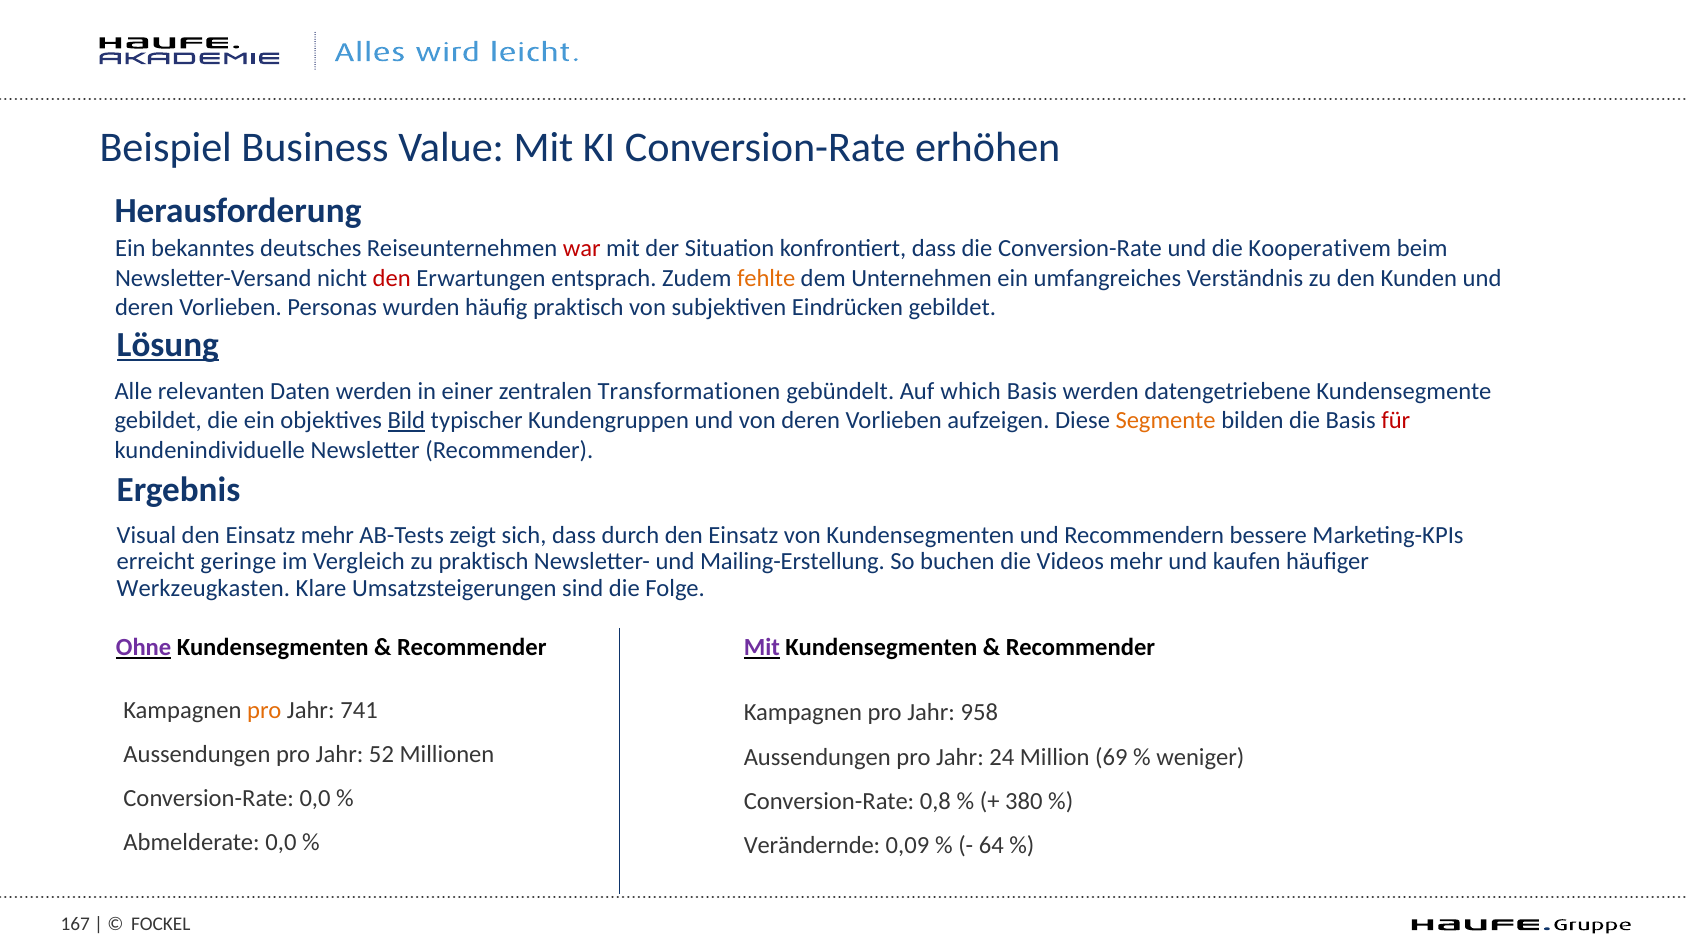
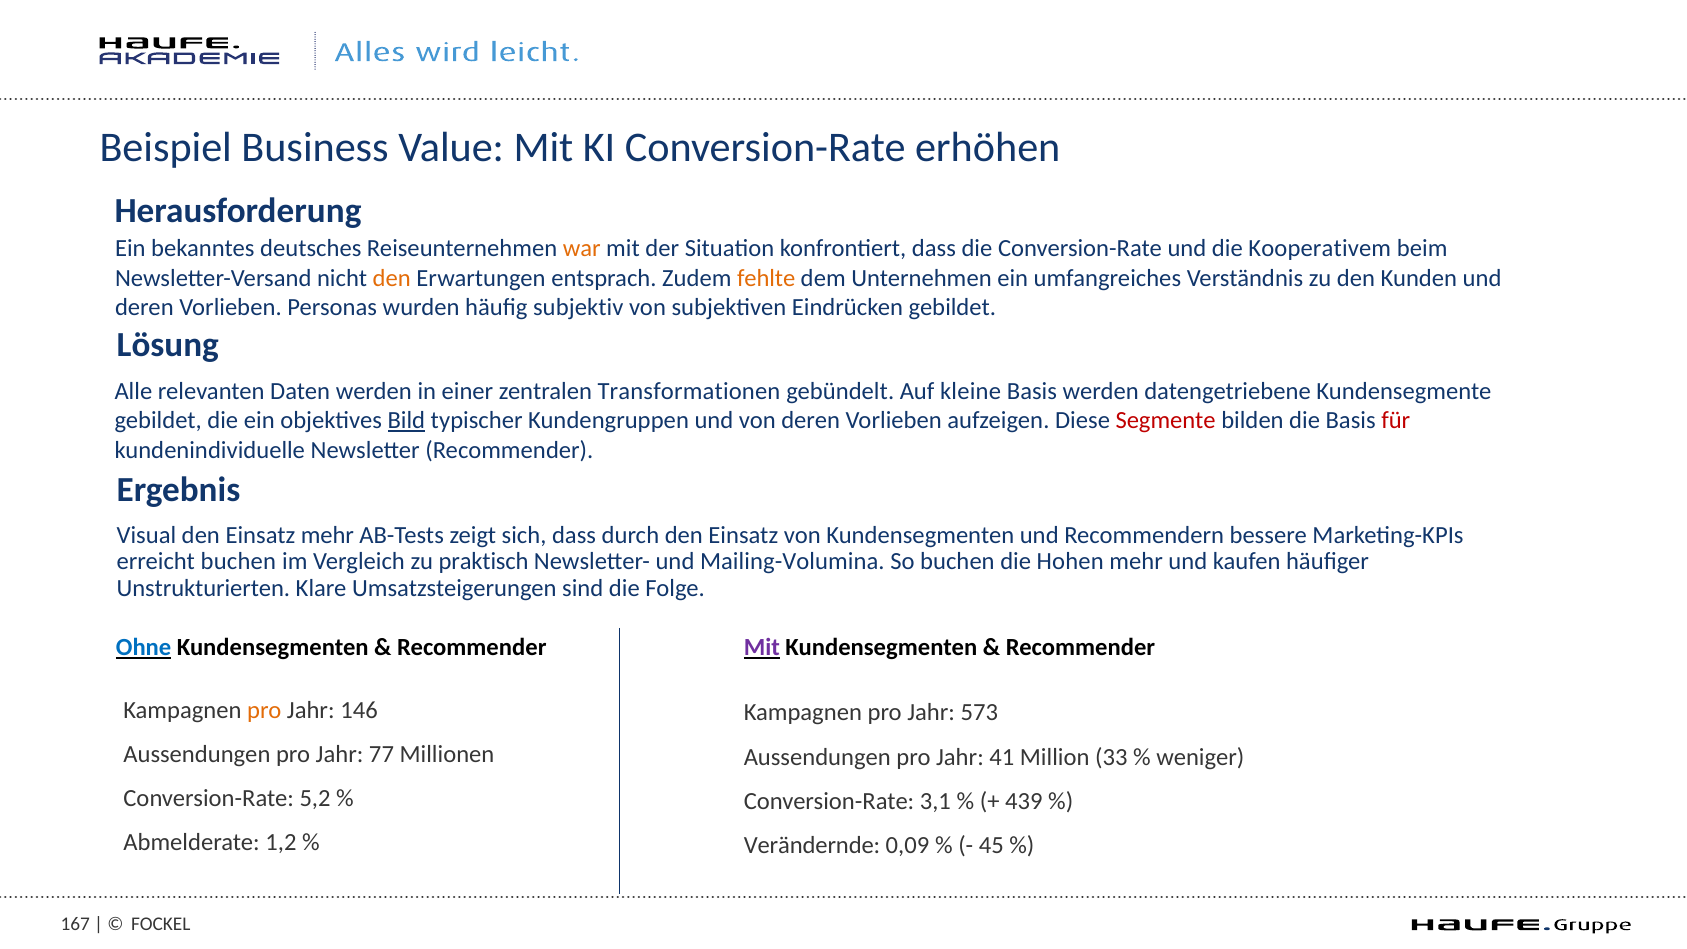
war colour: red -> orange
den at (392, 278) colour: red -> orange
häufig praktisch: praktisch -> subjektiv
Lösung underline: present -> none
which: which -> kleine
Segmente colour: orange -> red
erreicht geringe: geringe -> buchen
Mailing-Erstellung: Mailing-Erstellung -> Mailing-Volumina
Videos: Videos -> Hohen
Werkzeugkasten: Werkzeugkasten -> Unstrukturierten
Ohne colour: purple -> blue
741: 741 -> 146
958: 958 -> 573
52: 52 -> 77
24: 24 -> 41
69: 69 -> 33
Conversion-Rate 0,0: 0,0 -> 5,2
0,8: 0,8 -> 3,1
380: 380 -> 439
Abmelderate 0,0: 0,0 -> 1,2
64: 64 -> 45
